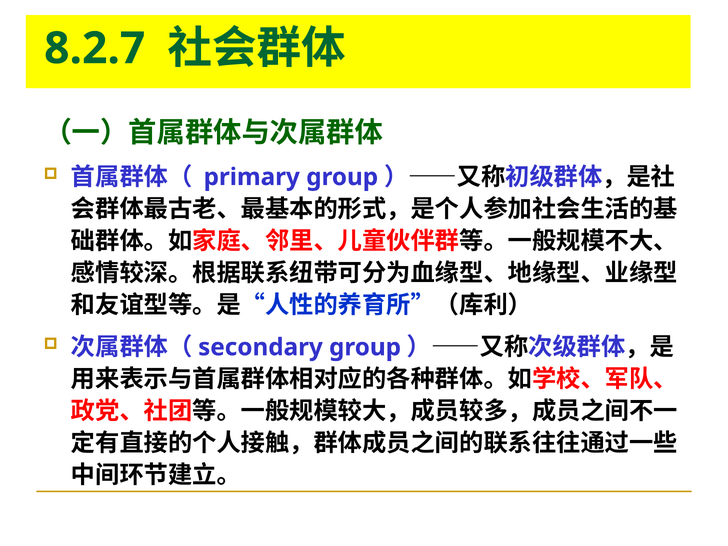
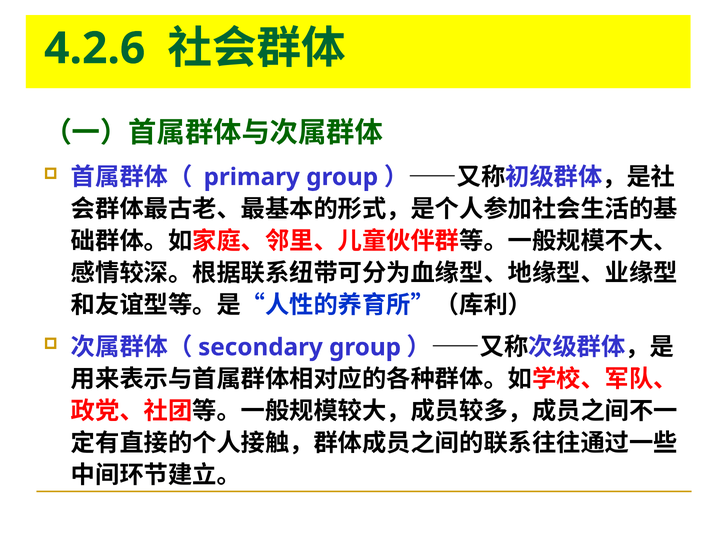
8.2.7: 8.2.7 -> 4.2.6
